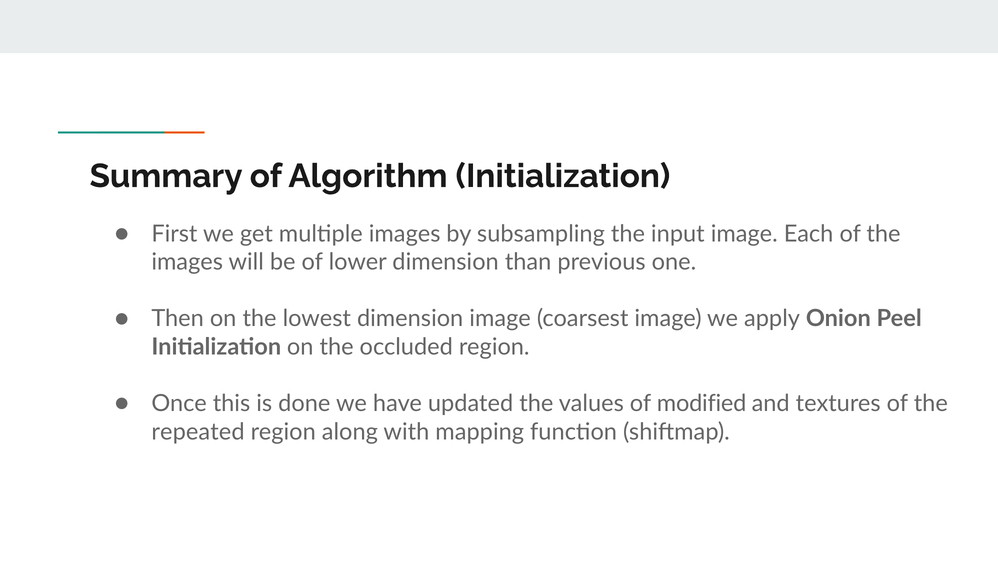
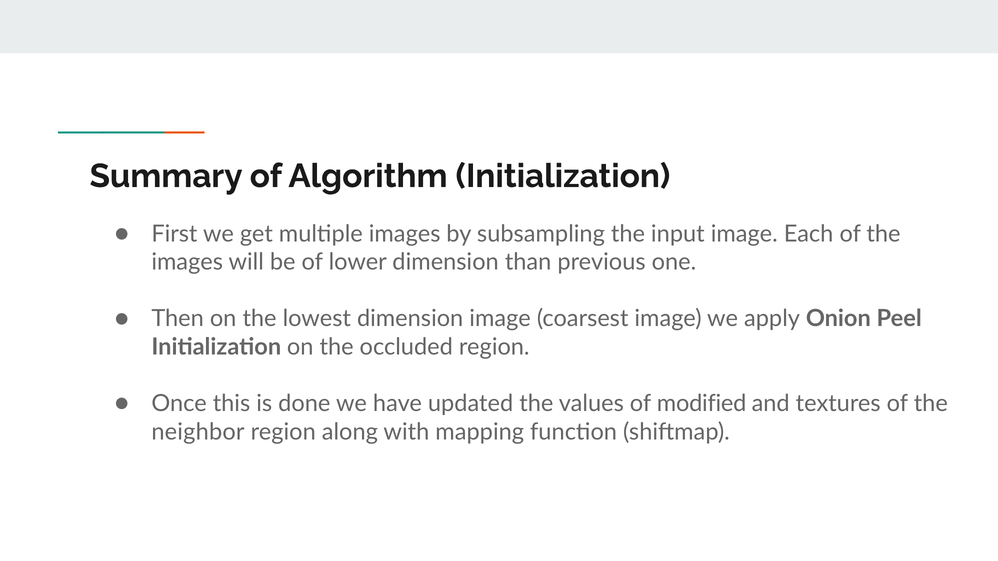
repeated: repeated -> neighbor
